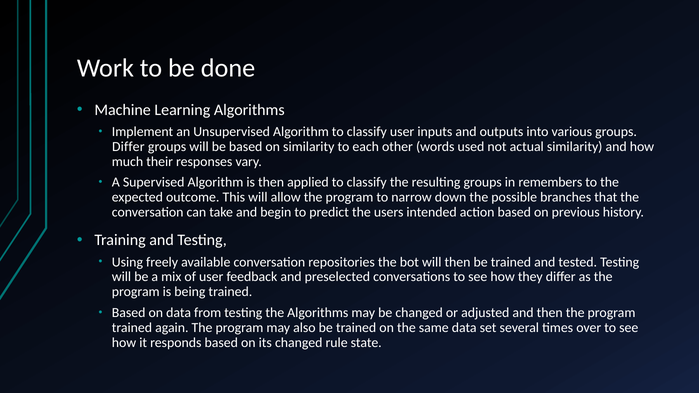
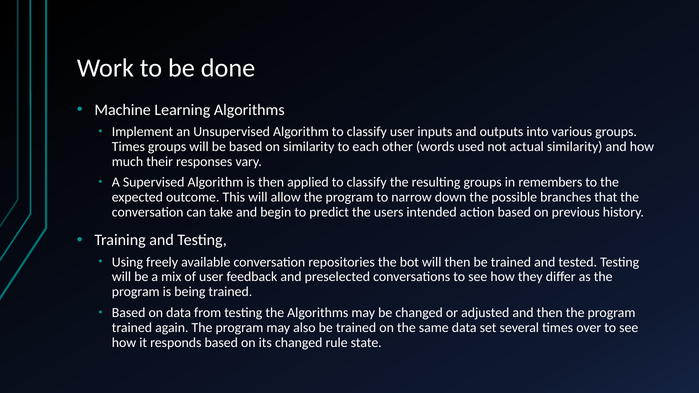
Differ at (128, 147): Differ -> Times
